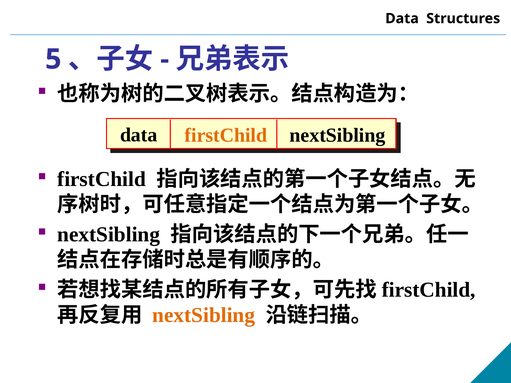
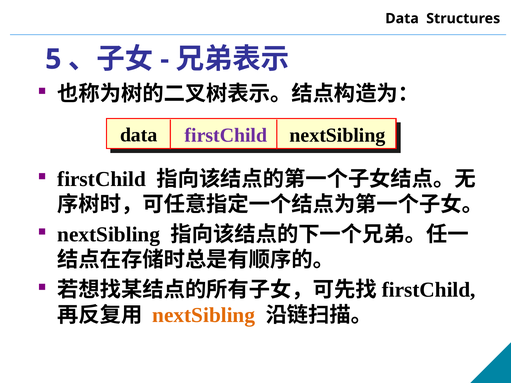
firstChild at (226, 135) colour: orange -> purple
